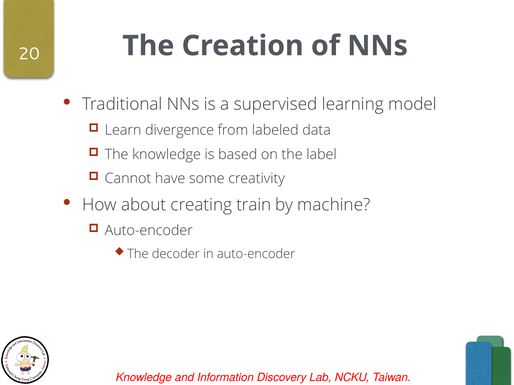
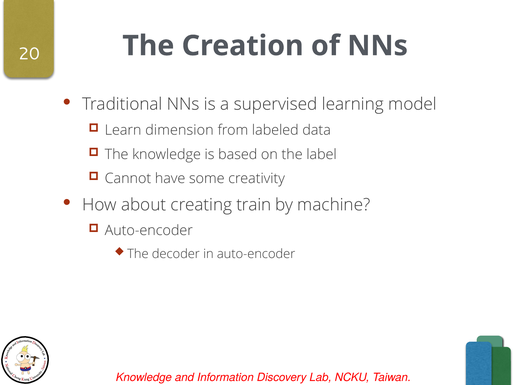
divergence: divergence -> dimension
